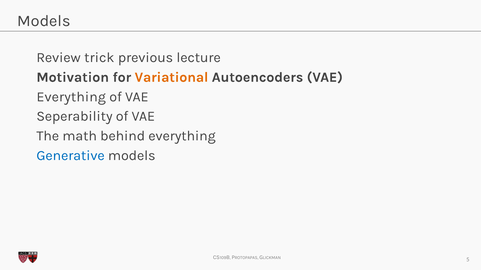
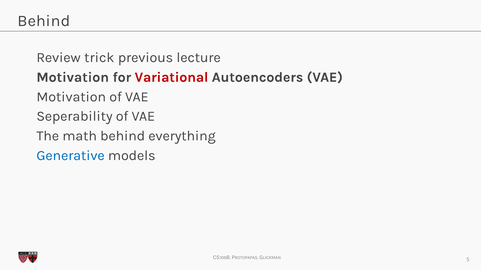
Models at (44, 21): Models -> Behind
Variational colour: orange -> red
Everything at (71, 97): Everything -> Motivation
